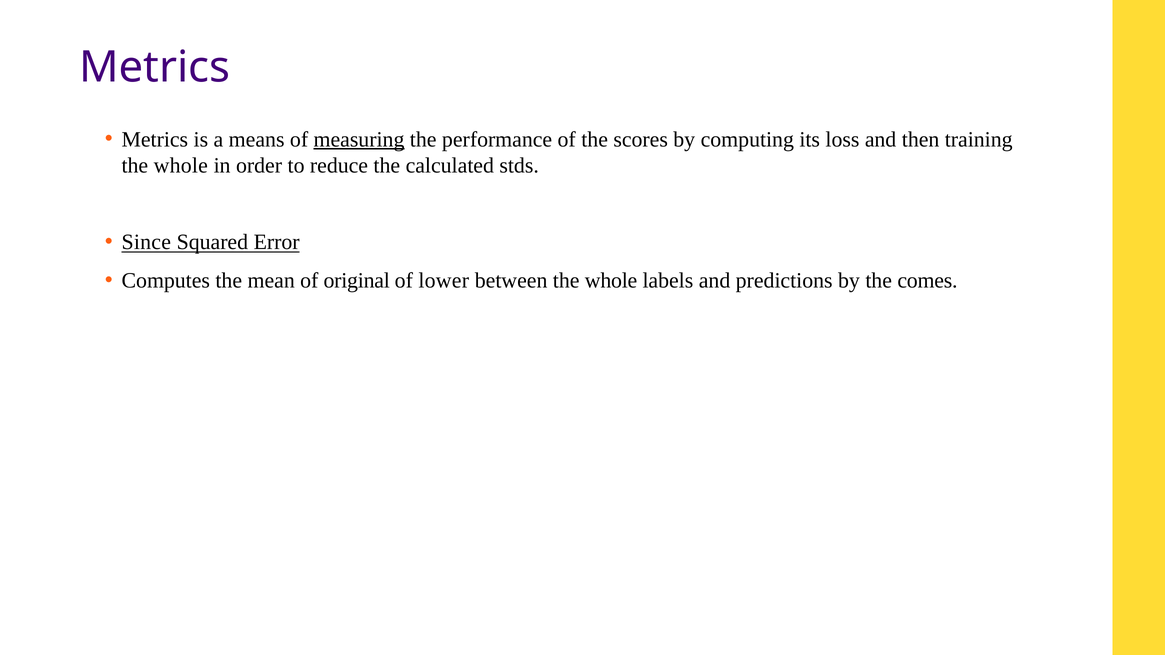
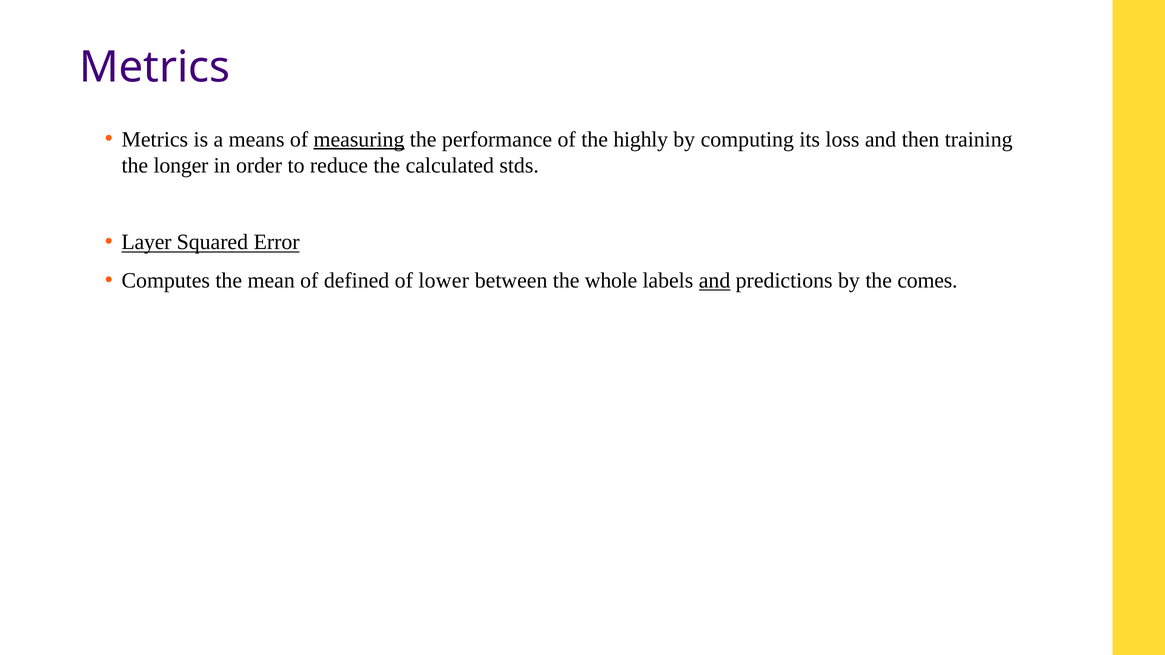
scores: scores -> highly
whole at (181, 166): whole -> longer
Since: Since -> Layer
original: original -> defined
and at (715, 281) underline: none -> present
